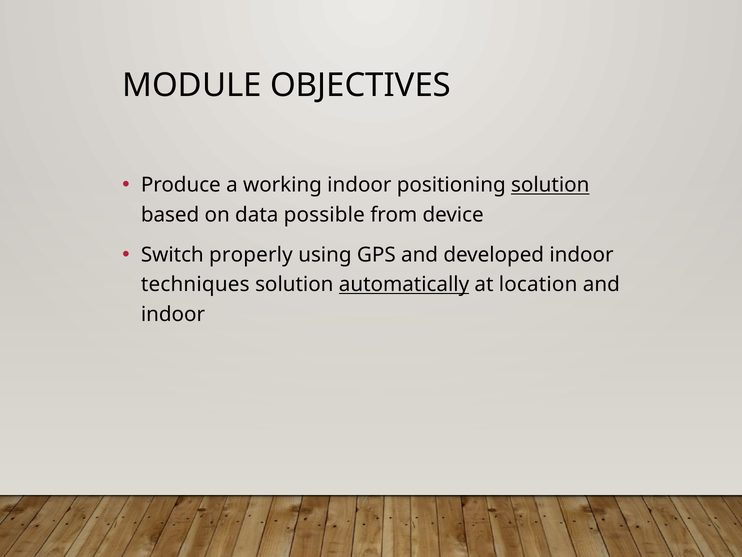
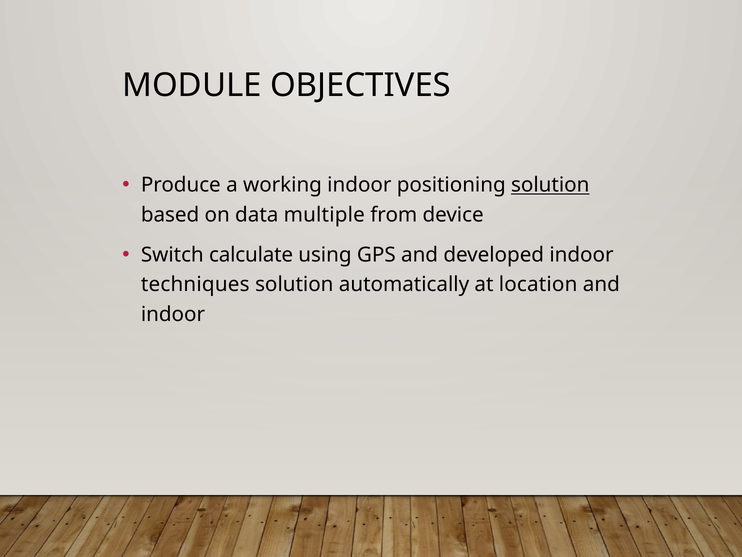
possible: possible -> multiple
properly: properly -> calculate
automatically underline: present -> none
